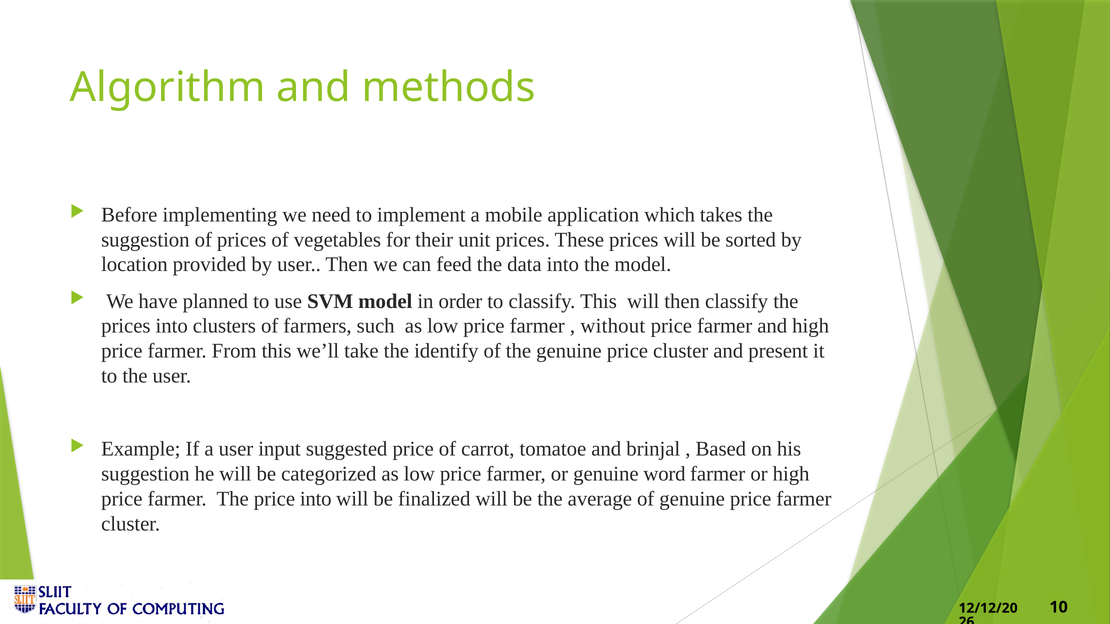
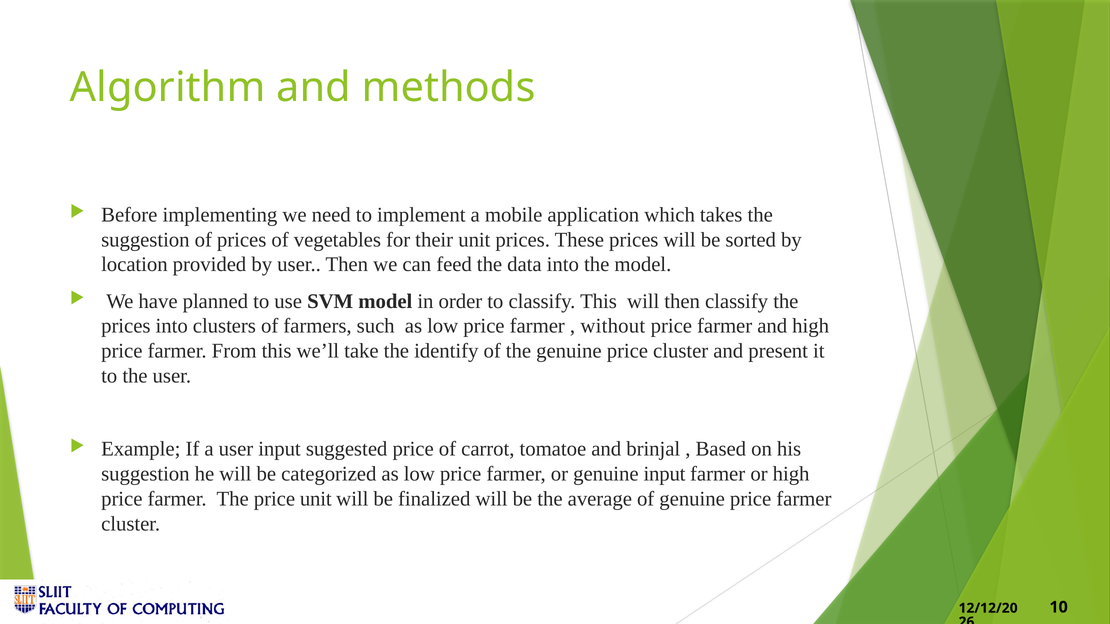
genuine word: word -> input
price into: into -> unit
